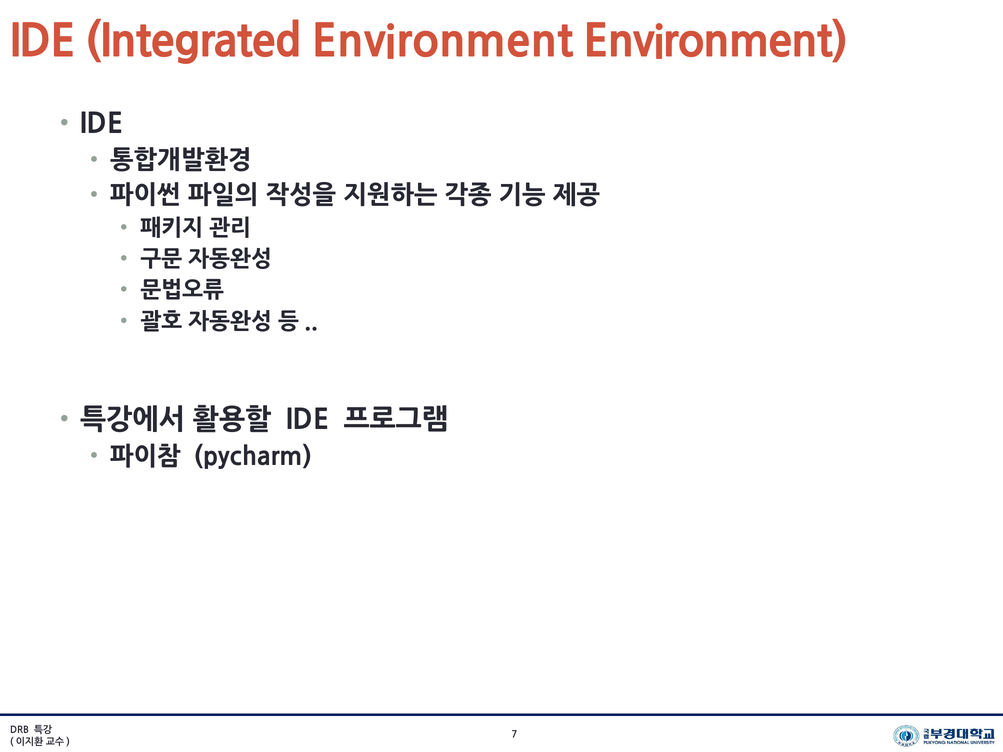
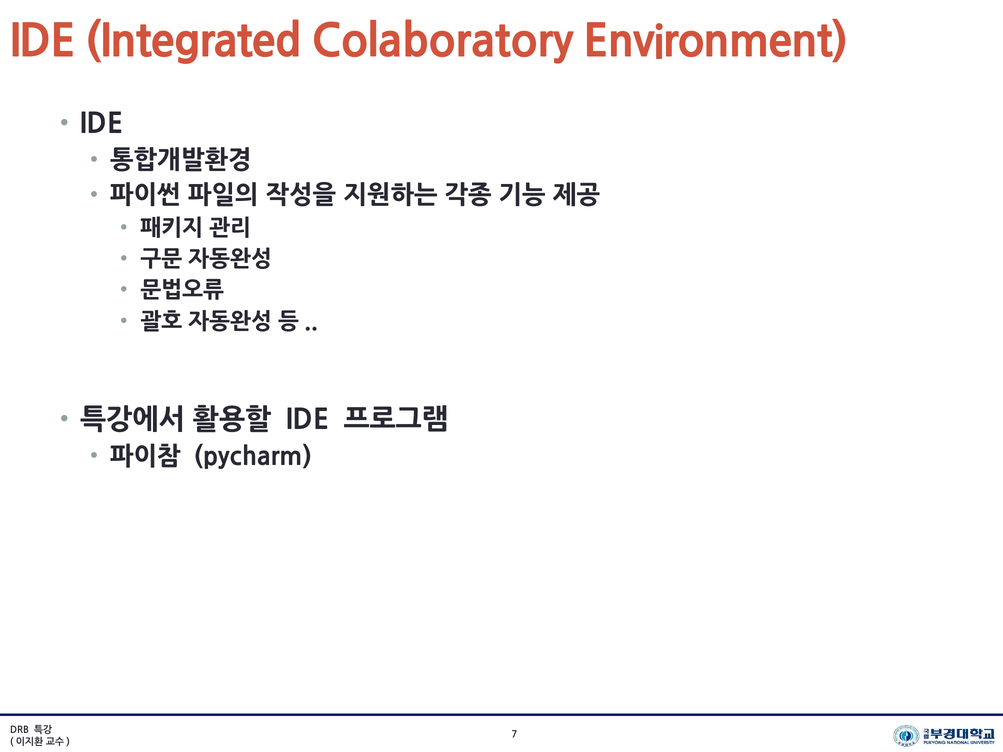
Integrated Environment: Environment -> Colaboratory
